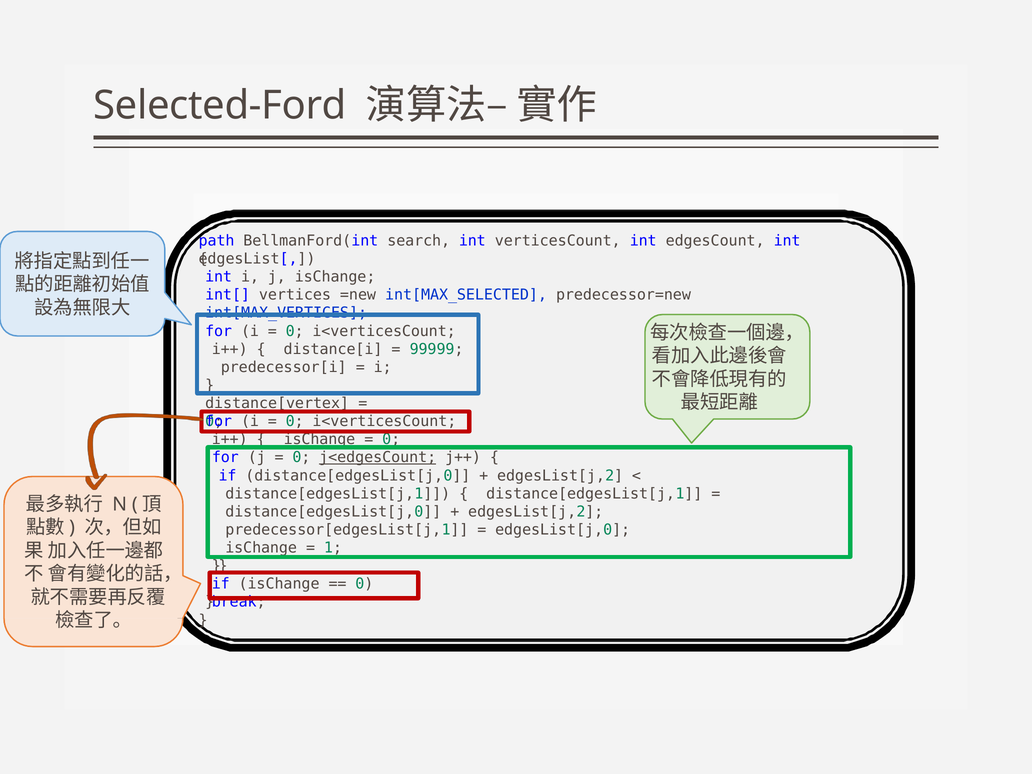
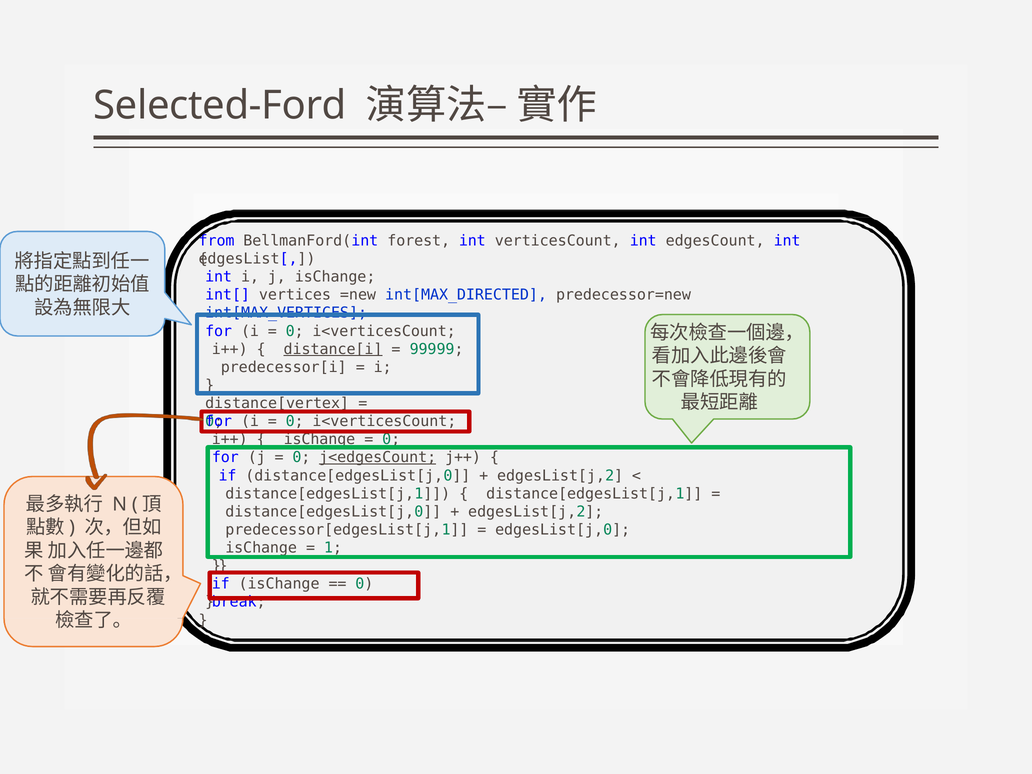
path: path -> from
search: search -> forest
int[MAX_SELECTED: int[MAX_SELECTED -> int[MAX_DIRECTED
distance[i underline: none -> present
